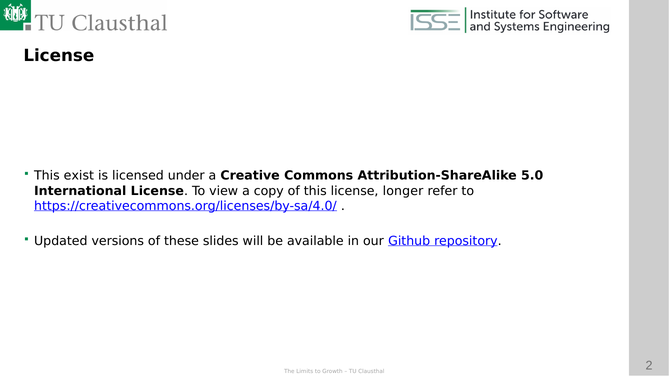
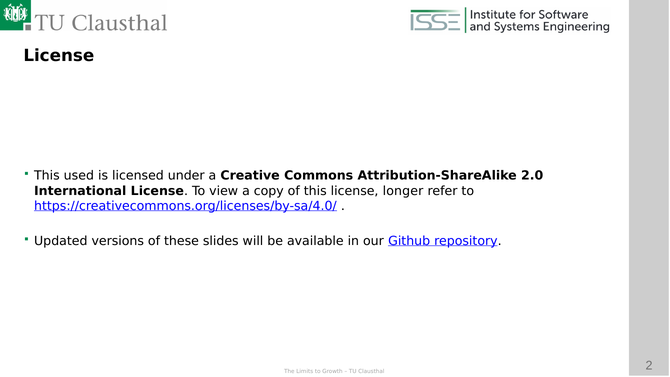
exist: exist -> used
5.0: 5.0 -> 2.0
